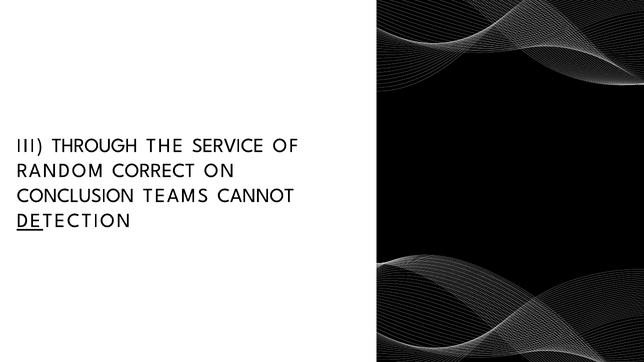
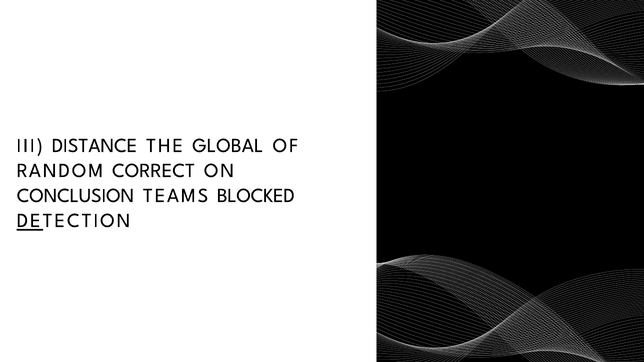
THROUGH: THROUGH -> DISTANCE
SERVICE: SERVICE -> GLOBAL
CANNOT: CANNOT -> BLOCKED
